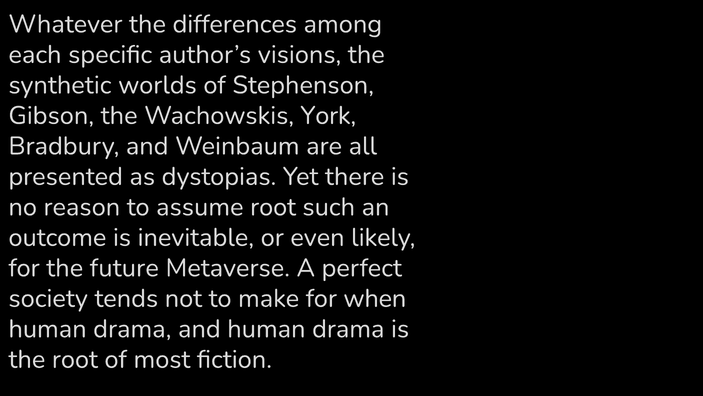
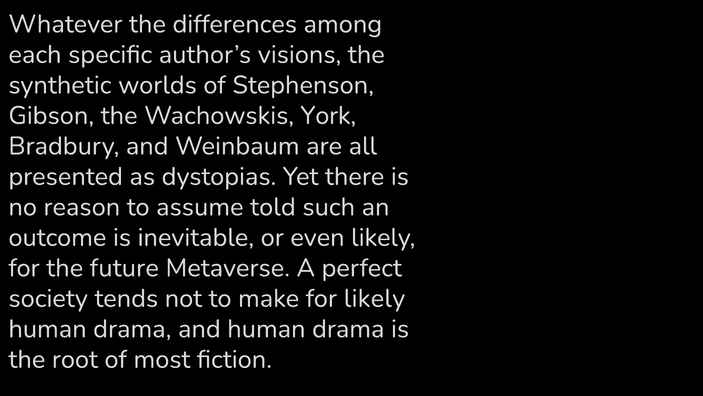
assume root: root -> told
for when: when -> likely
